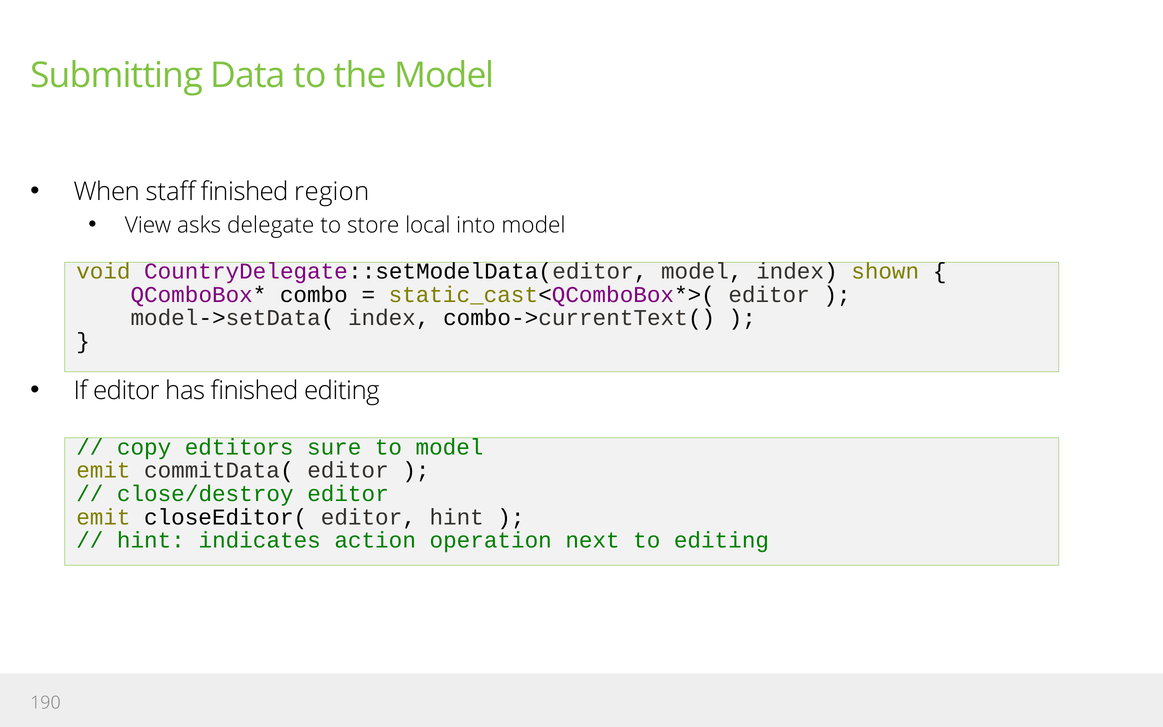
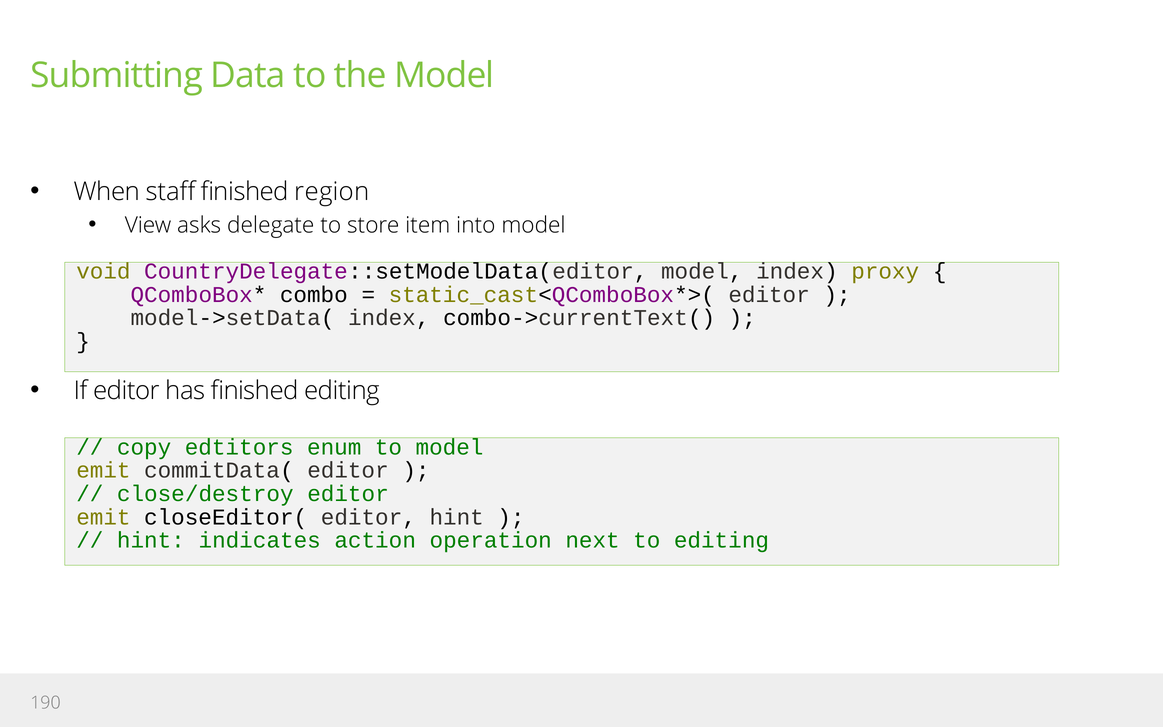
local: local -> item
shown: shown -> proxy
sure: sure -> enum
